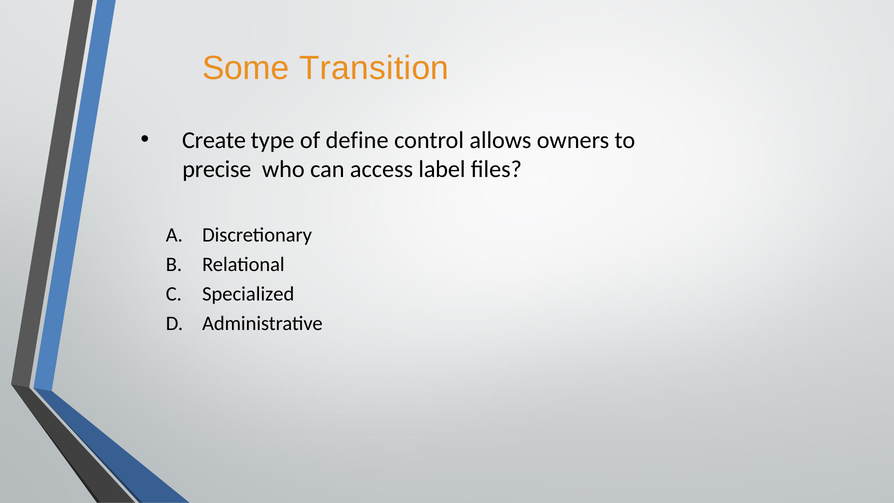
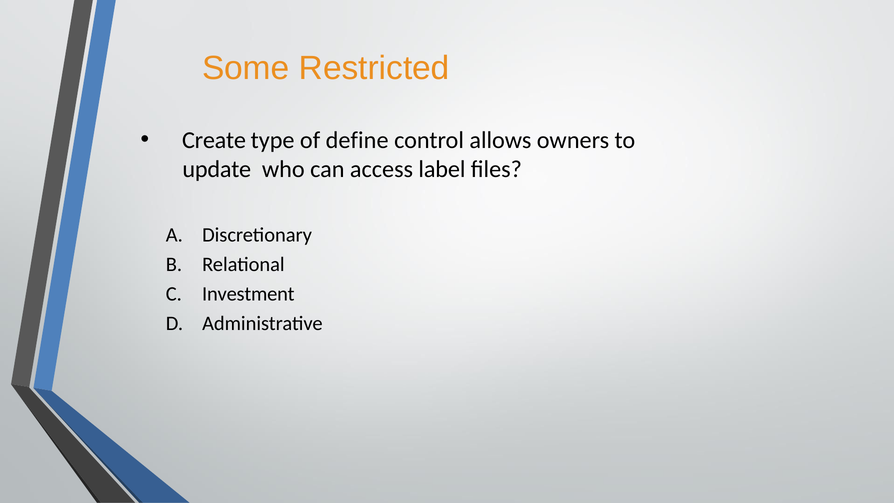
Transition: Transition -> Restricted
precise: precise -> update
Specialized: Specialized -> Investment
